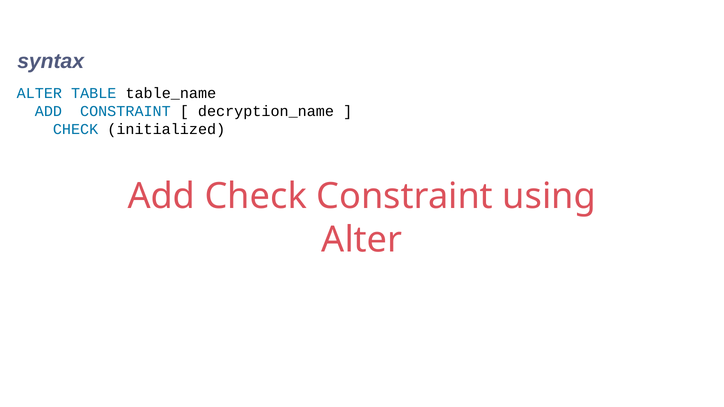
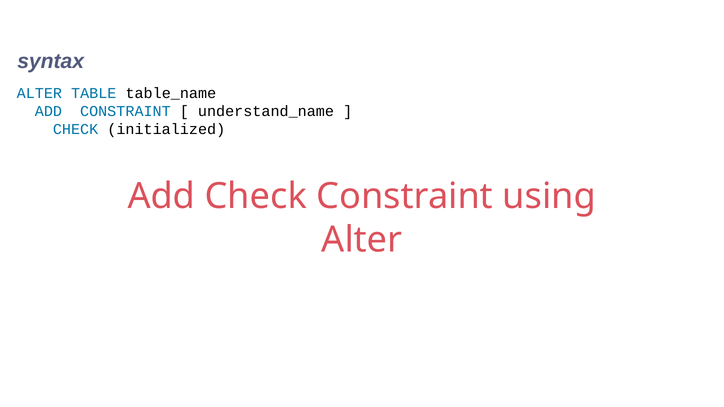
decryption_name: decryption_name -> understand_name
